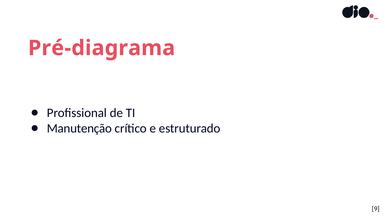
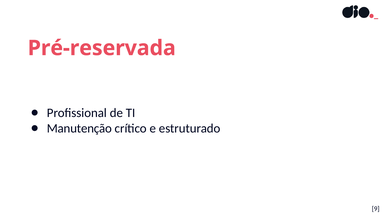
Pré-diagrama: Pré-diagrama -> Pré-reservada
